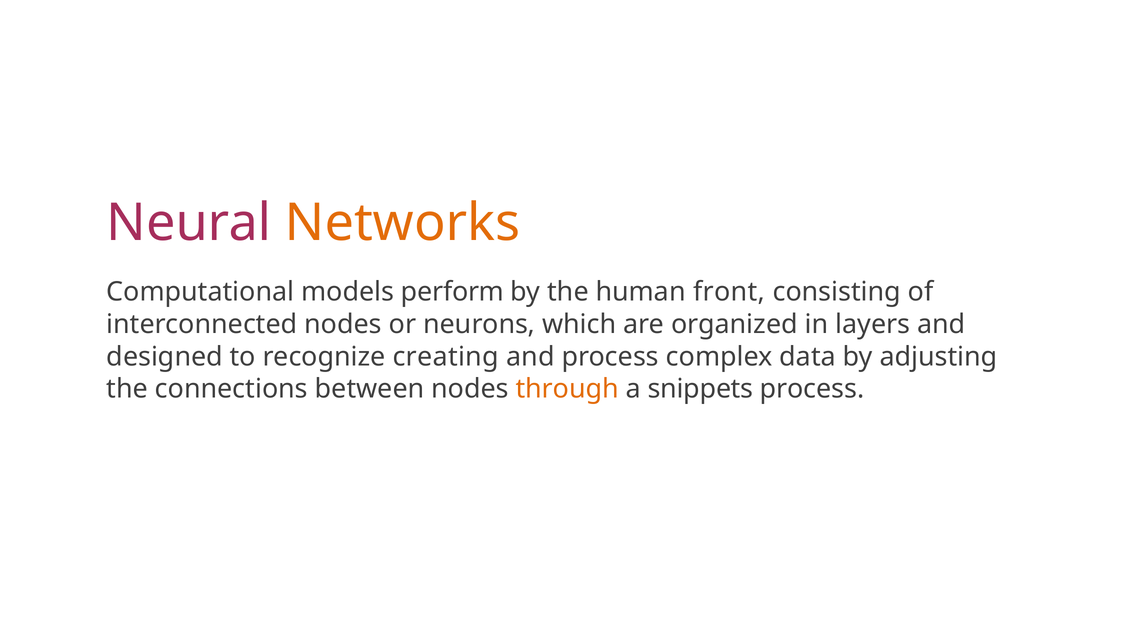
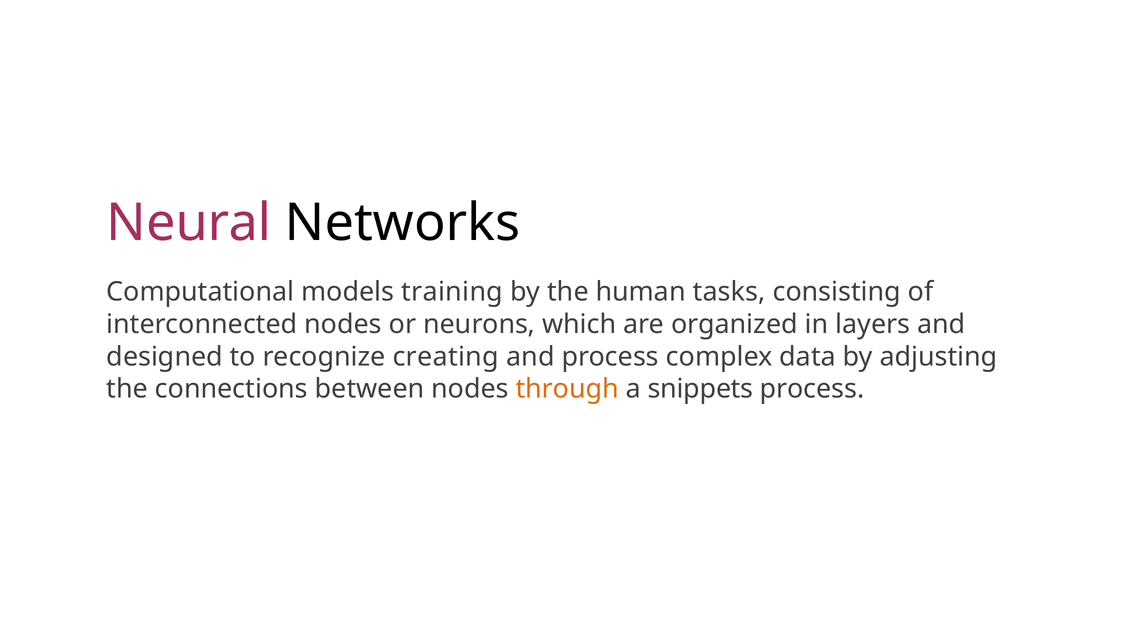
Networks colour: orange -> black
perform: perform -> training
front: front -> tasks
